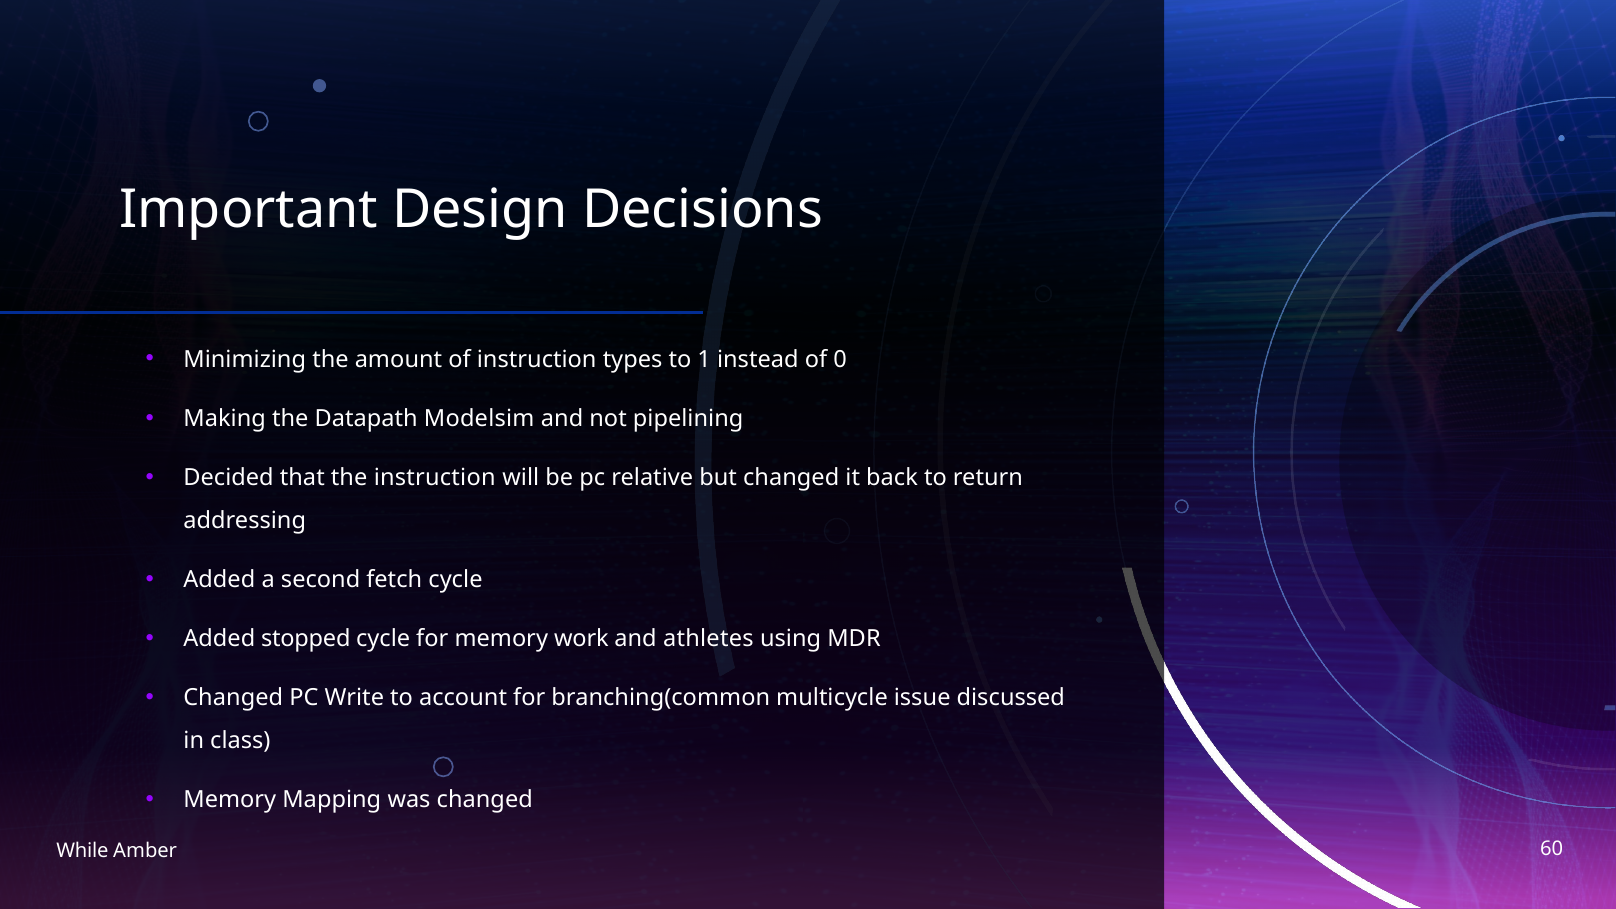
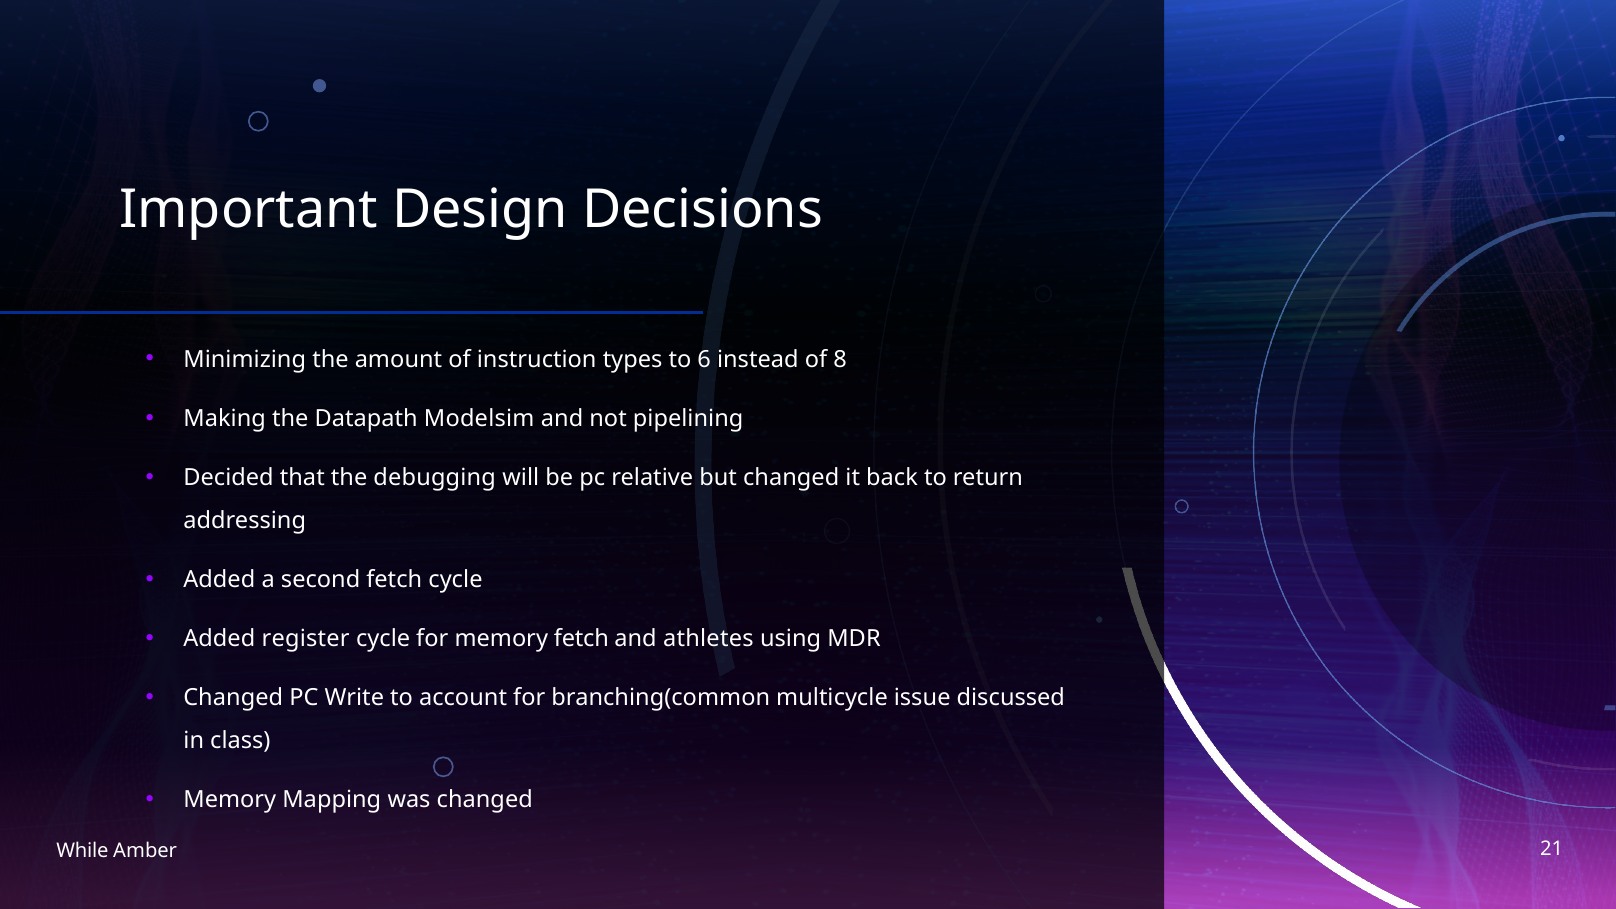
1: 1 -> 6
0: 0 -> 8
the instruction: instruction -> debugging
stopped: stopped -> register
memory work: work -> fetch
60: 60 -> 21
